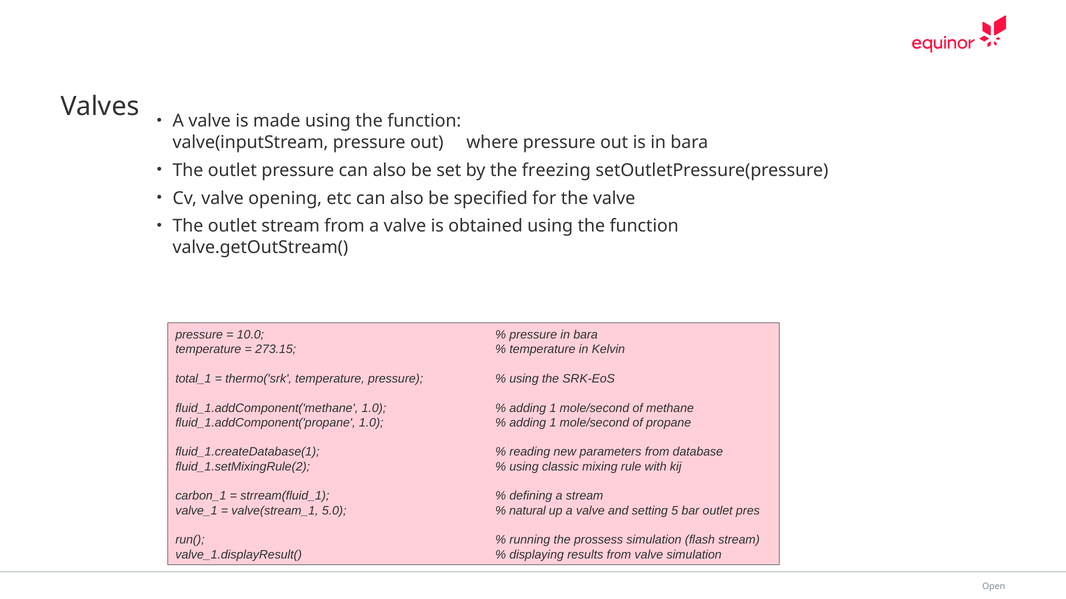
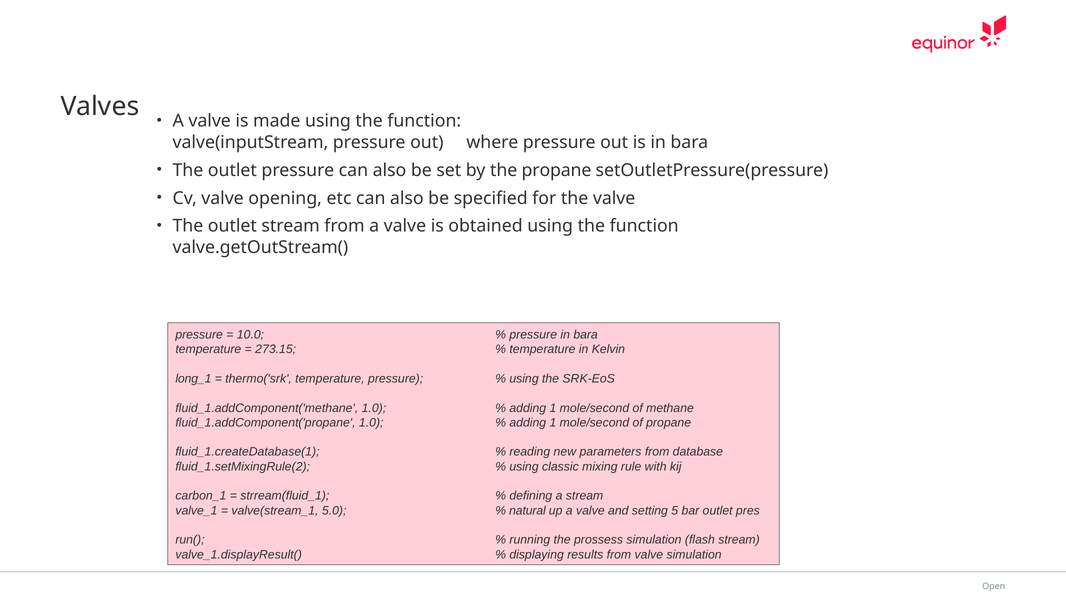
the freezing: freezing -> propane
total_1: total_1 -> long_1
